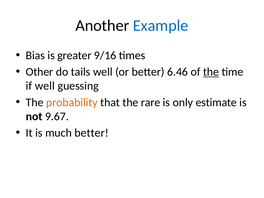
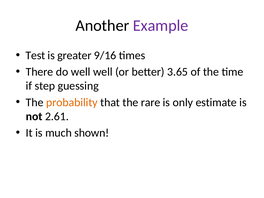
Example colour: blue -> purple
Bias: Bias -> Test
Other: Other -> There
do tails: tails -> well
6.46: 6.46 -> 3.65
the at (211, 72) underline: present -> none
if well: well -> step
9.67: 9.67 -> 2.61
much better: better -> shown
